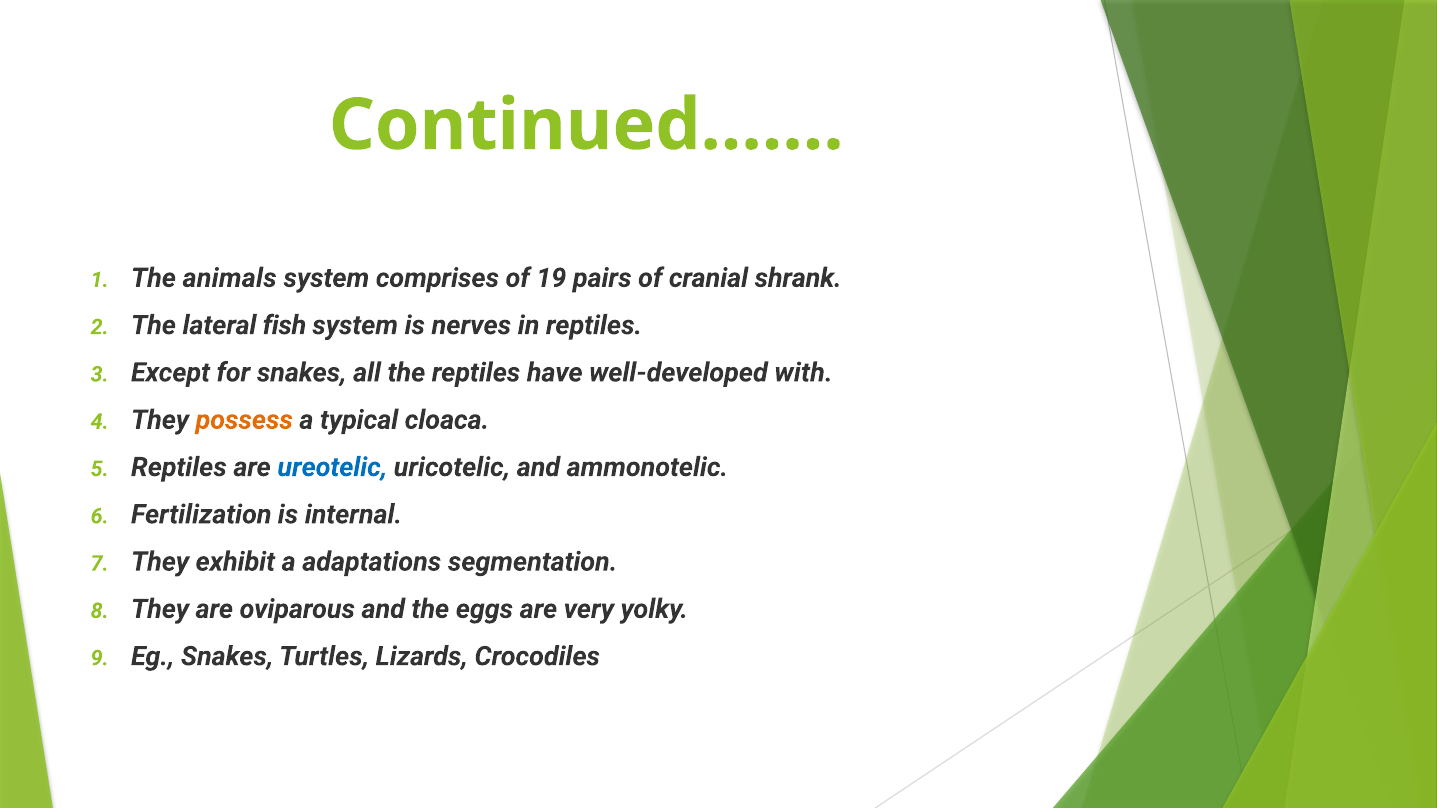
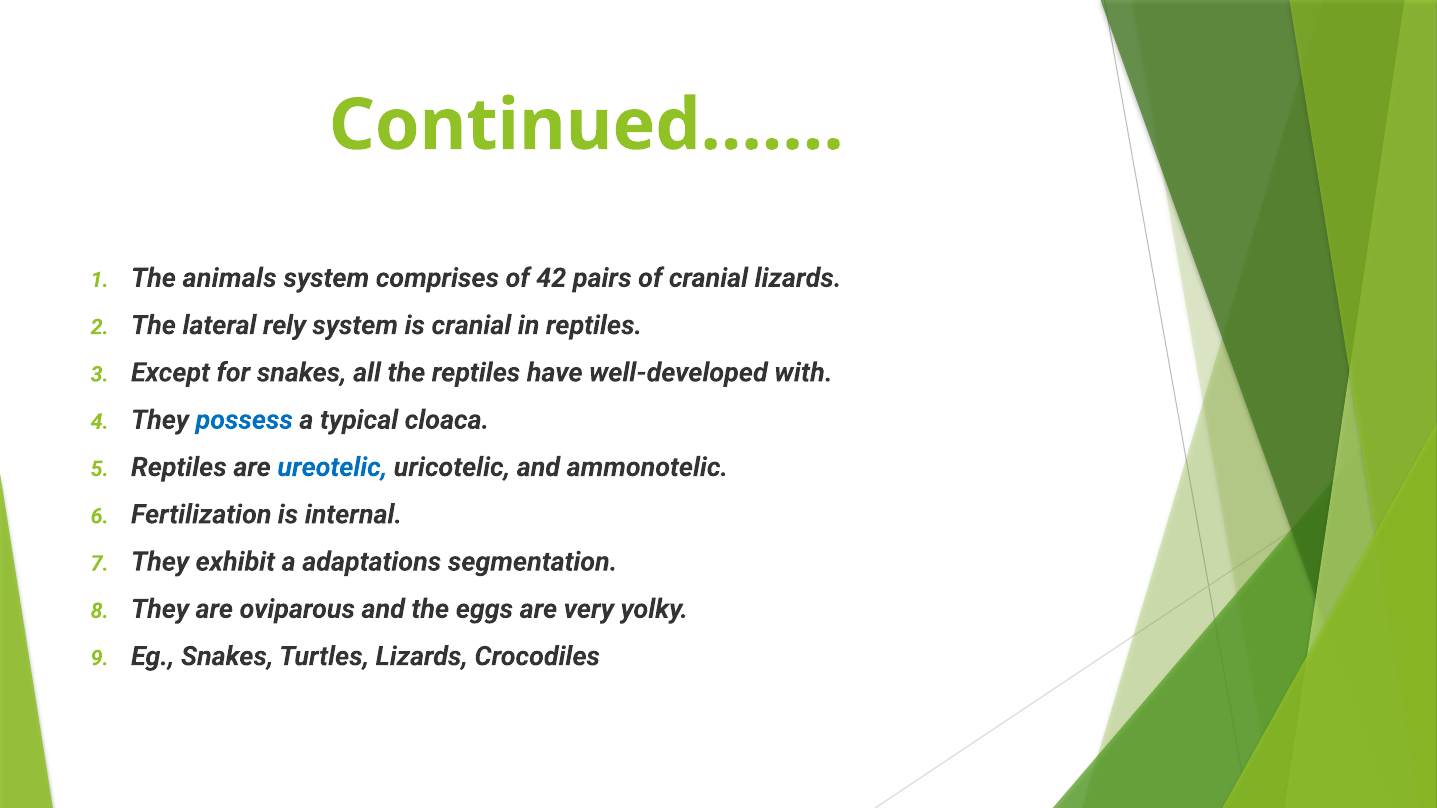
19: 19 -> 42
cranial shrank: shrank -> lizards
fish: fish -> rely
is nerves: nerves -> cranial
possess colour: orange -> blue
